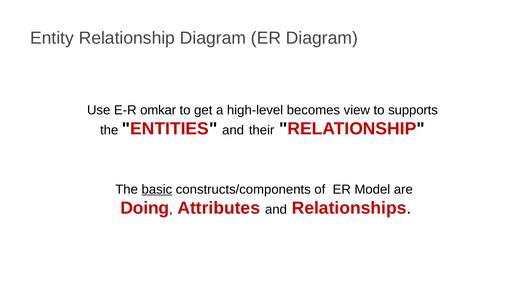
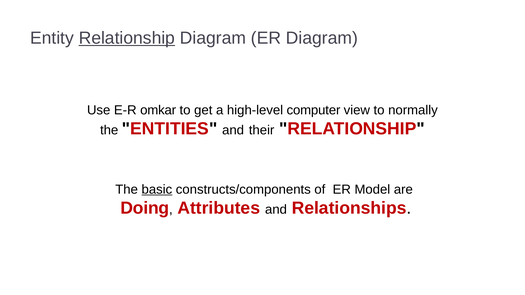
Relationship at (127, 38) underline: none -> present
becomes: becomes -> computer
supports: supports -> normally
